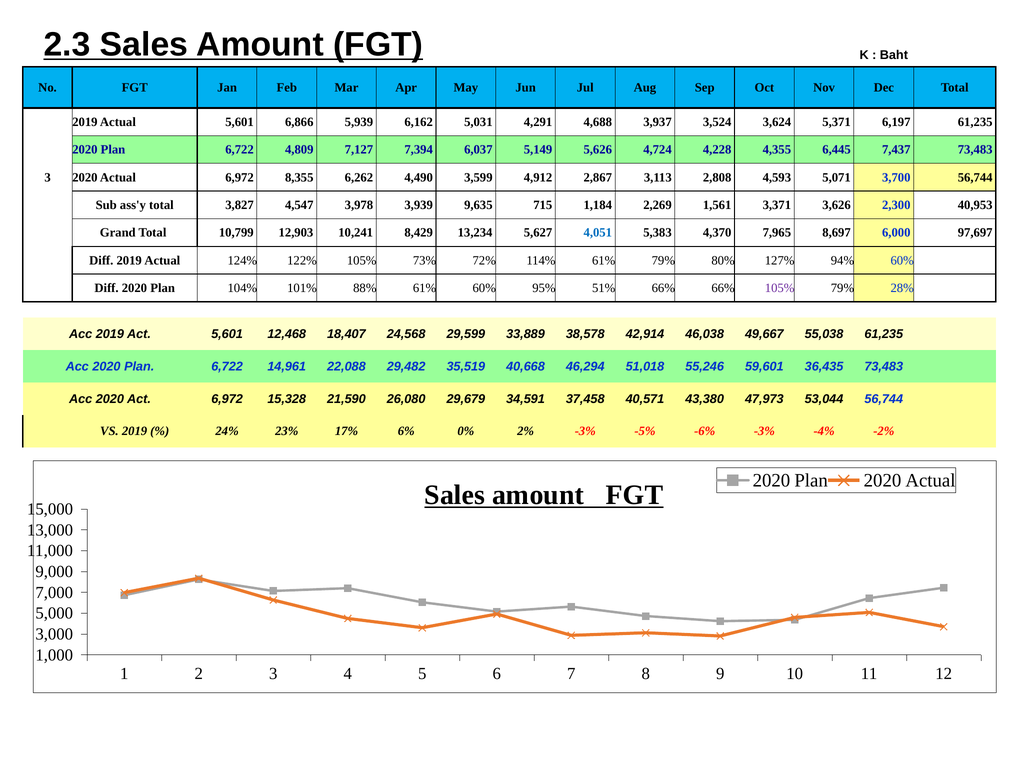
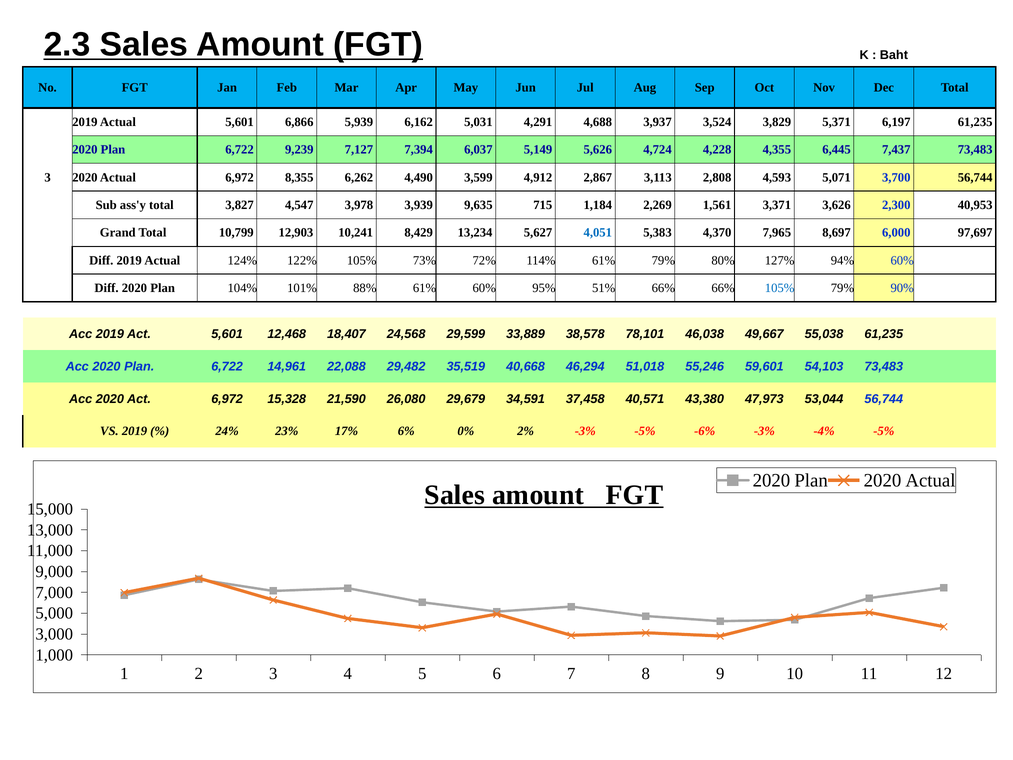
3,624: 3,624 -> 3,829
4,809: 4,809 -> 9,239
105% at (780, 288) colour: purple -> blue
28%: 28% -> 90%
42,914: 42,914 -> 78,101
36,435: 36,435 -> 54,103
-4% -2%: -2% -> -5%
